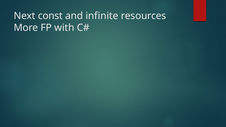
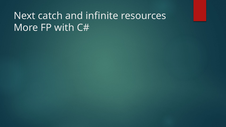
const: const -> catch
